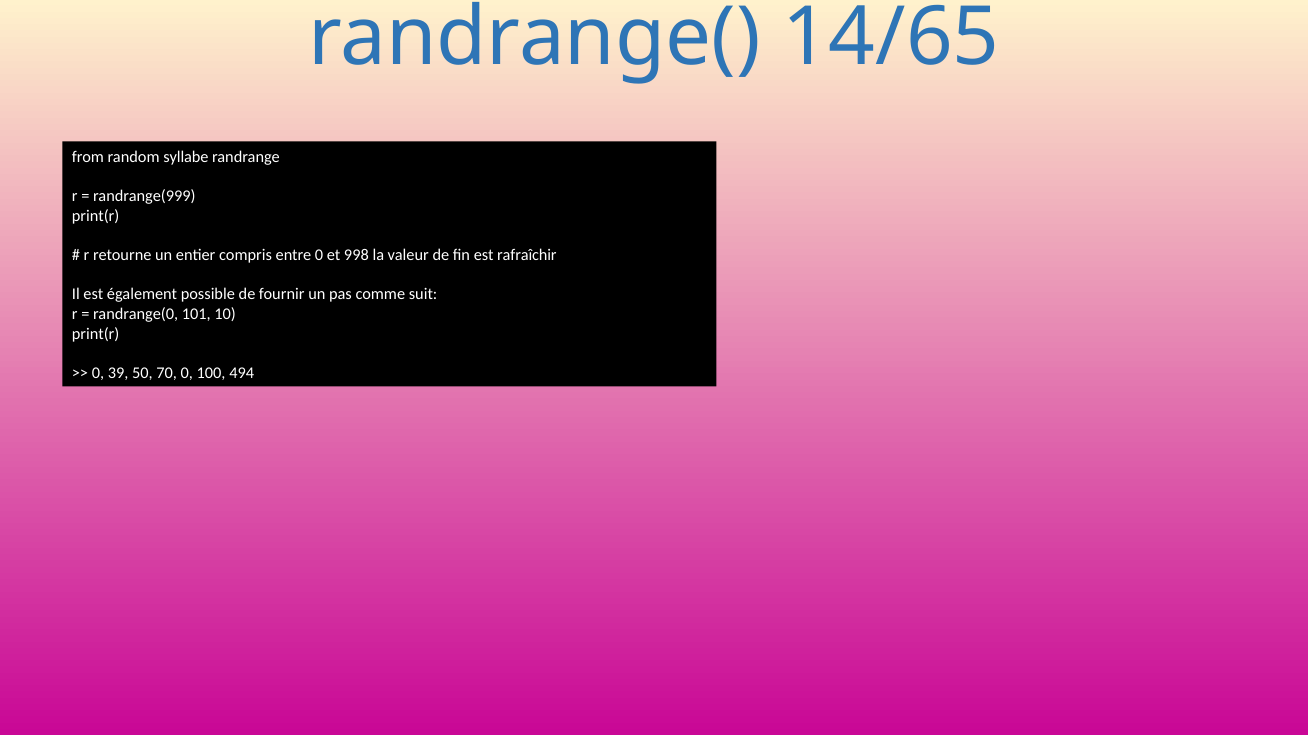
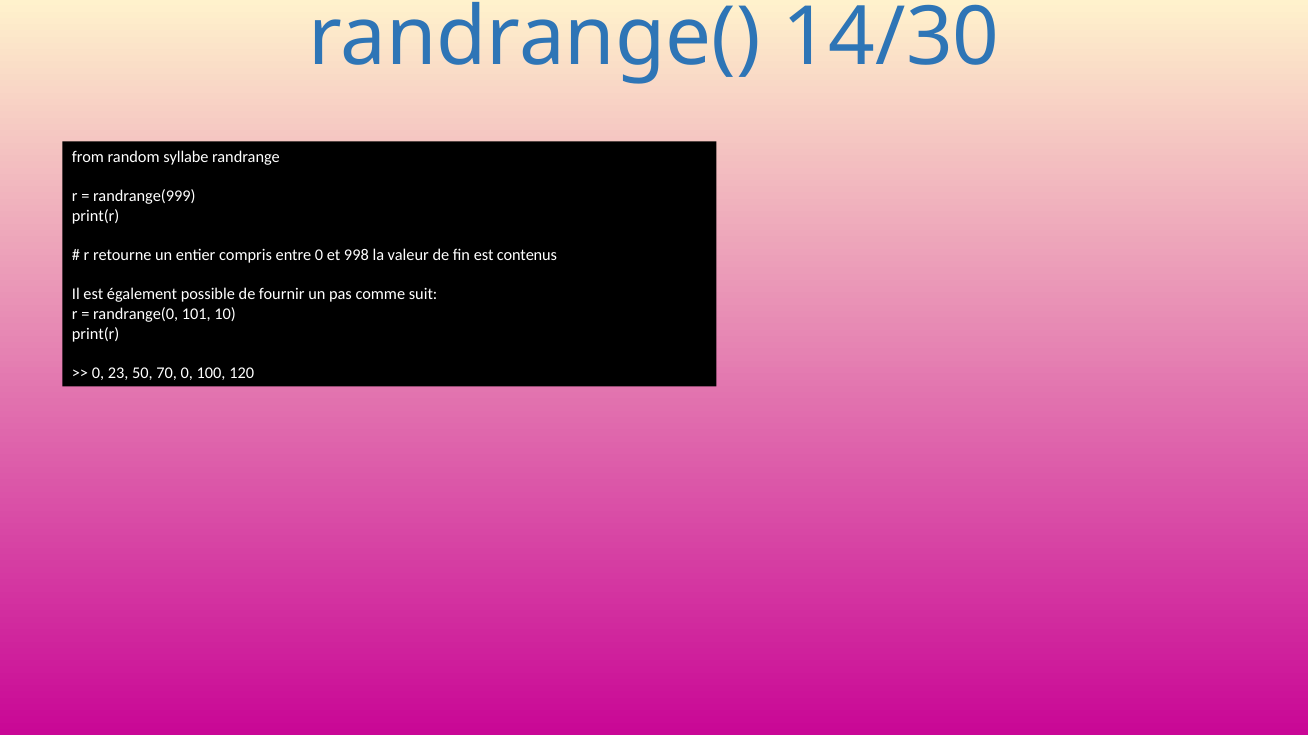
14/65: 14/65 -> 14/30
rafraîchir: rafraîchir -> contenus
39: 39 -> 23
494: 494 -> 120
